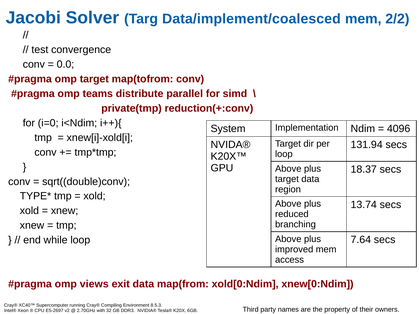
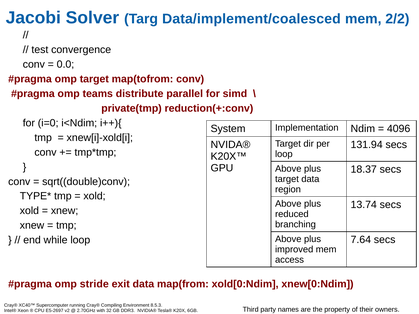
views: views -> stride
